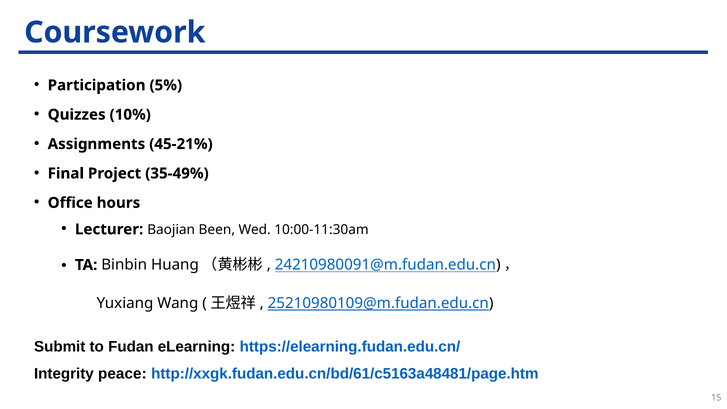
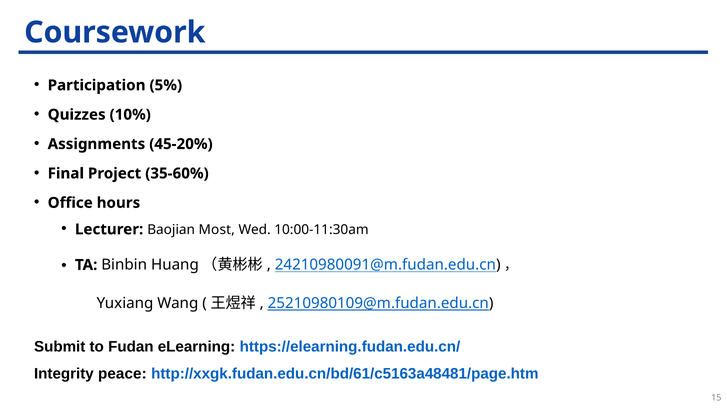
45-21%: 45-21% -> 45-20%
35-49%: 35-49% -> 35-60%
Been: Been -> Most
